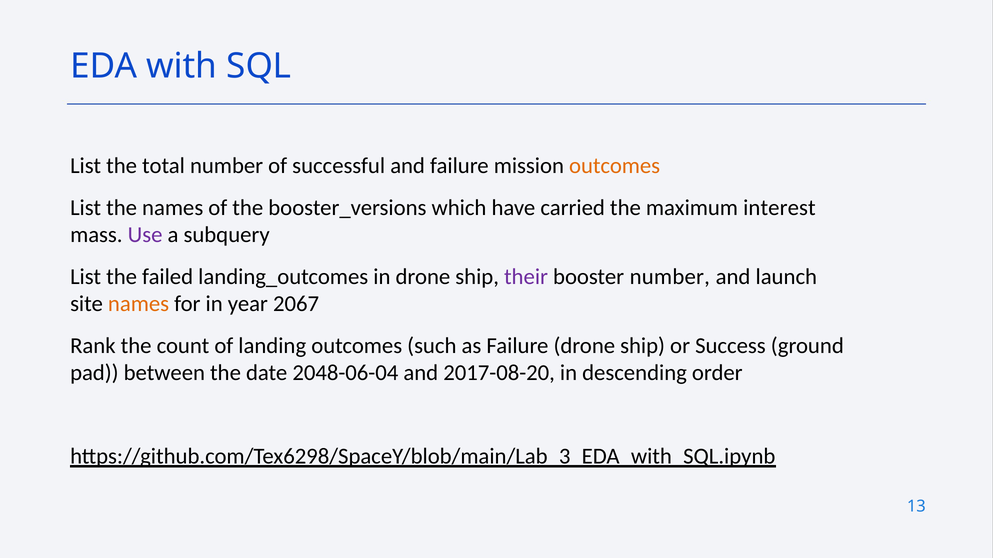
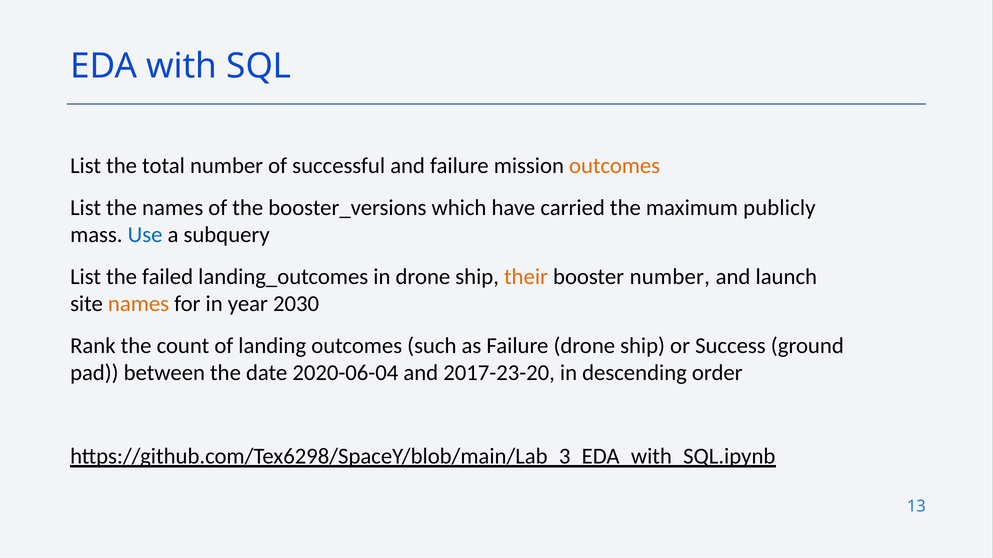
interest: interest -> publicly
Use colour: purple -> blue
their colour: purple -> orange
2067: 2067 -> 2030
2048-06-04: 2048-06-04 -> 2020-06-04
2017-08-20: 2017-08-20 -> 2017-23-20
